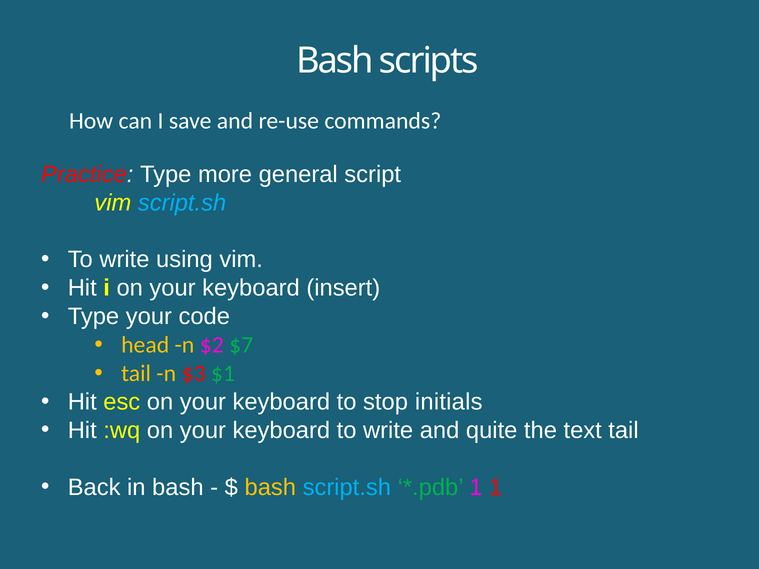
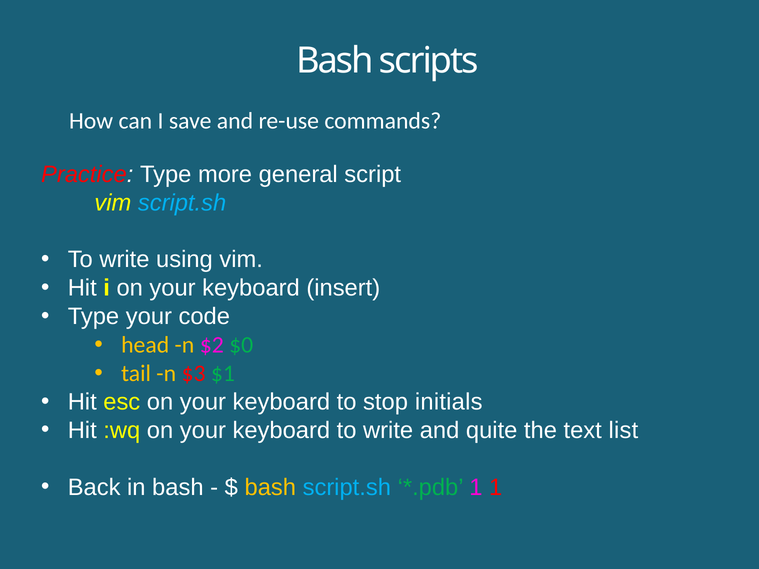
$7: $7 -> $0
text tail: tail -> list
